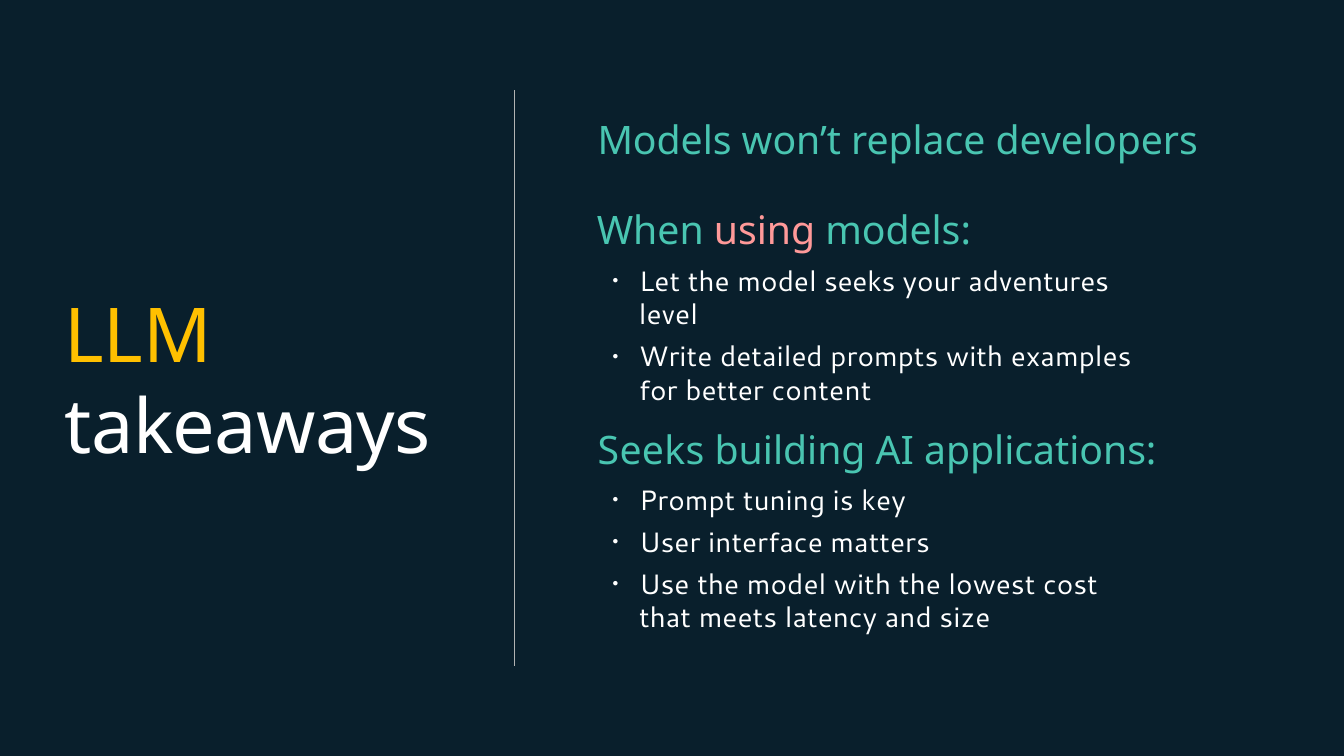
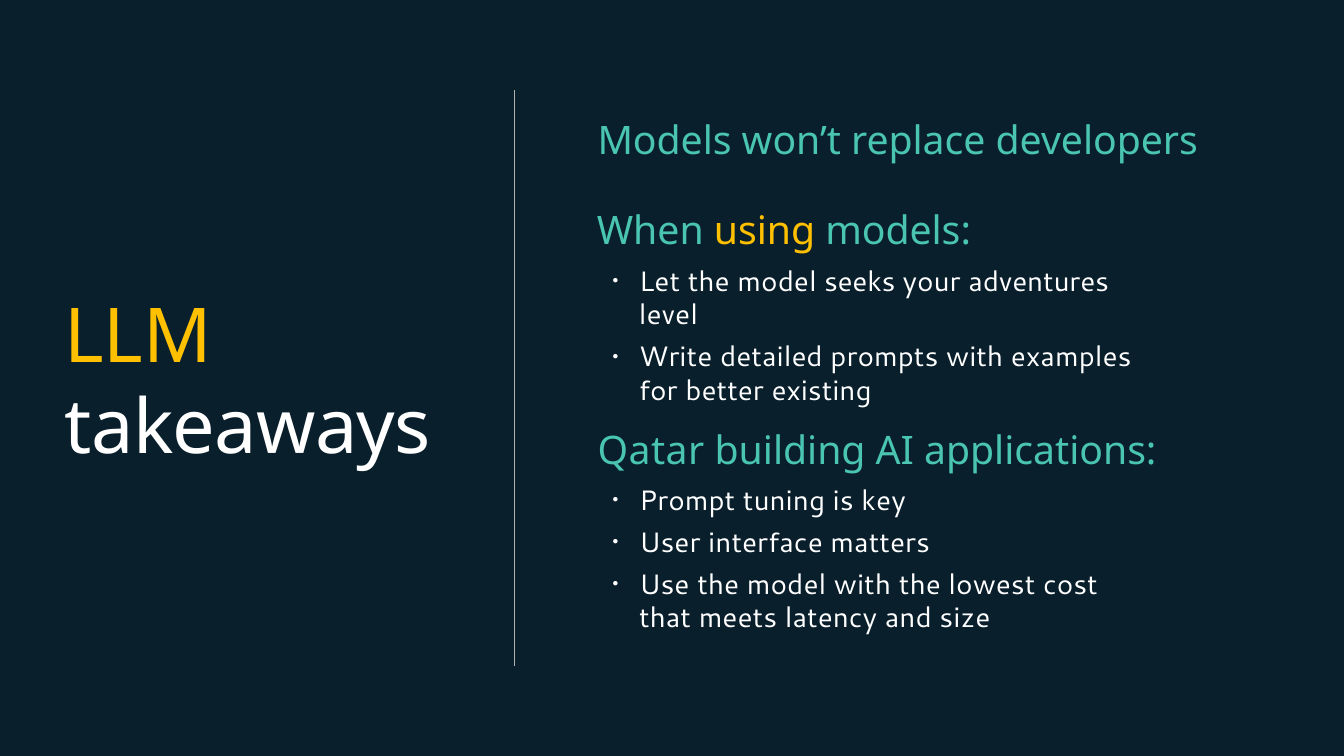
using colour: pink -> yellow
content: content -> existing
Seeks at (651, 451): Seeks -> Qatar
